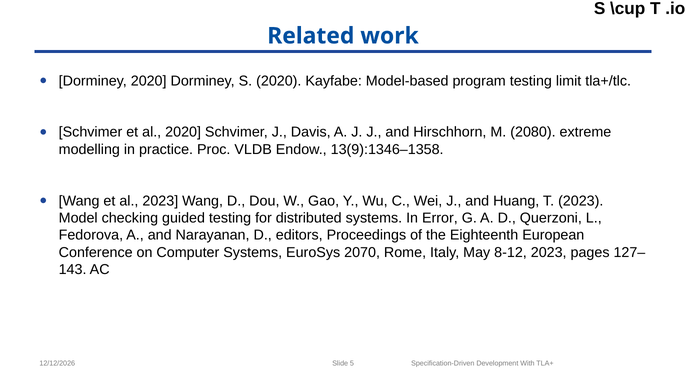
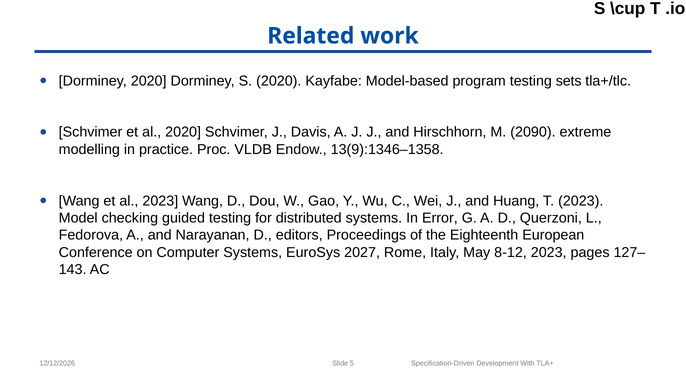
limit: limit -> sets
2080: 2080 -> 2090
2070: 2070 -> 2027
